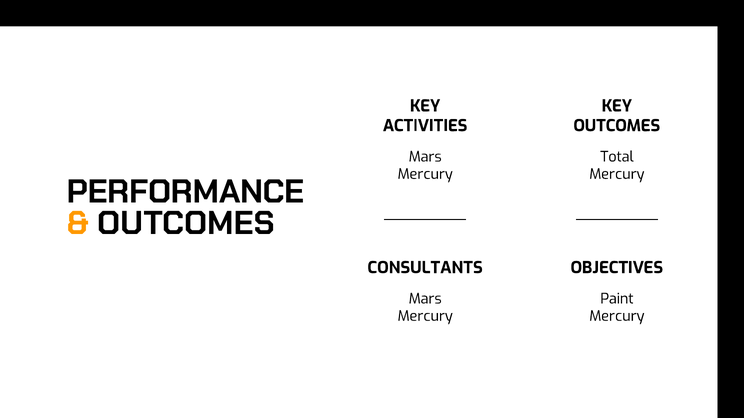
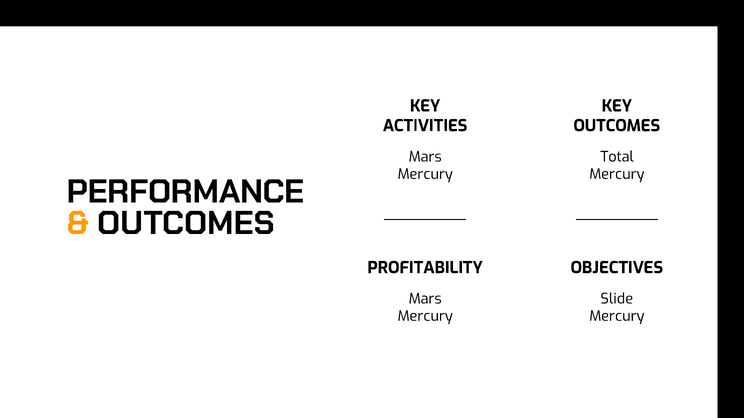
CONSULTANTS: CONSULTANTS -> PROFITABILITY
Paint: Paint -> Slide
